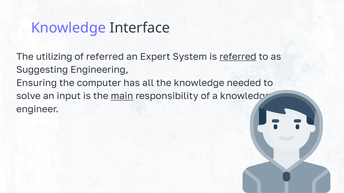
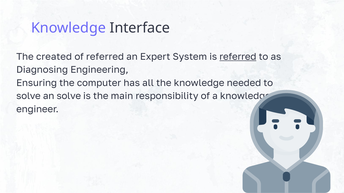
utilizing: utilizing -> created
Suggesting: Suggesting -> Diagnosing
an input: input -> solve
main underline: present -> none
